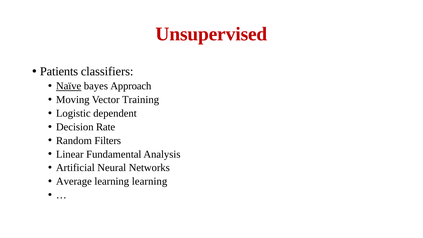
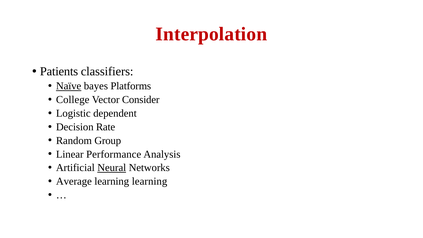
Unsupervised: Unsupervised -> Interpolation
Approach: Approach -> Platforms
Moving: Moving -> College
Training: Training -> Consider
Filters: Filters -> Group
Fundamental: Fundamental -> Performance
Neural underline: none -> present
